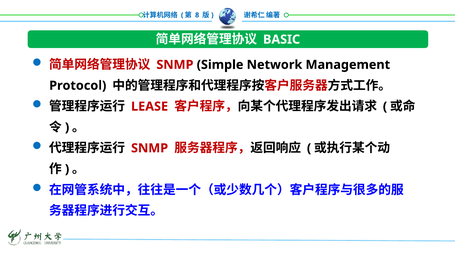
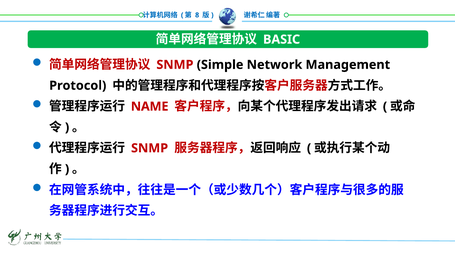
LEASE: LEASE -> NAME
